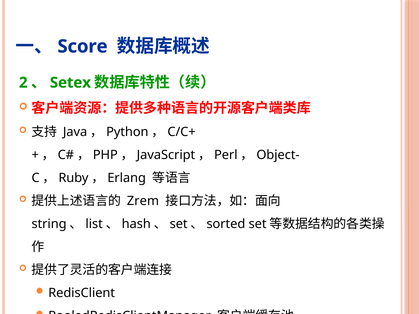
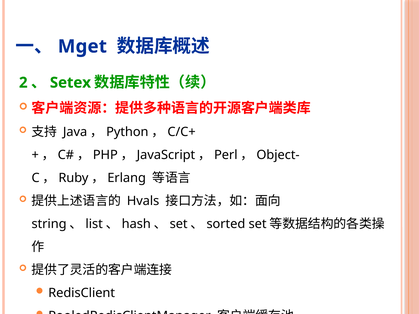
Score: Score -> Mget
Zrem: Zrem -> Hvals
